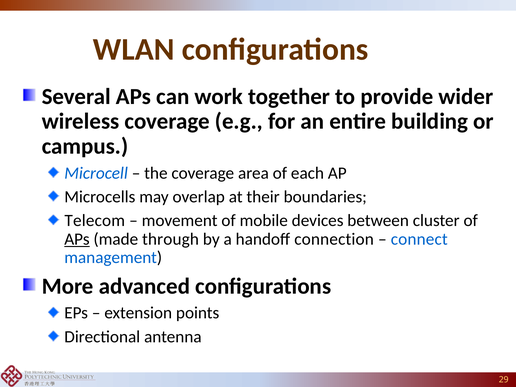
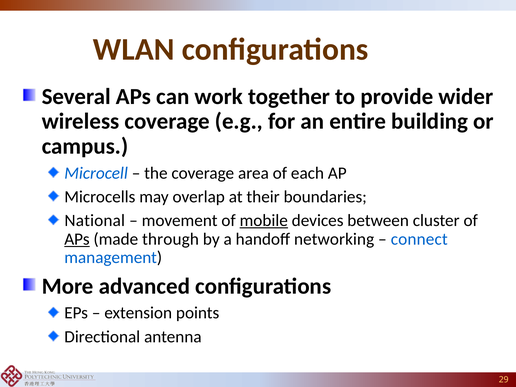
Telecom: Telecom -> National
mobile underline: none -> present
connection: connection -> networking
